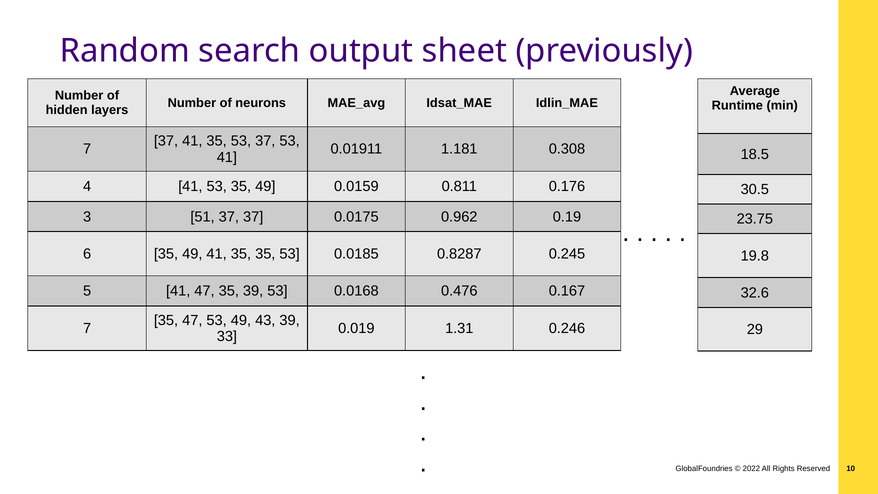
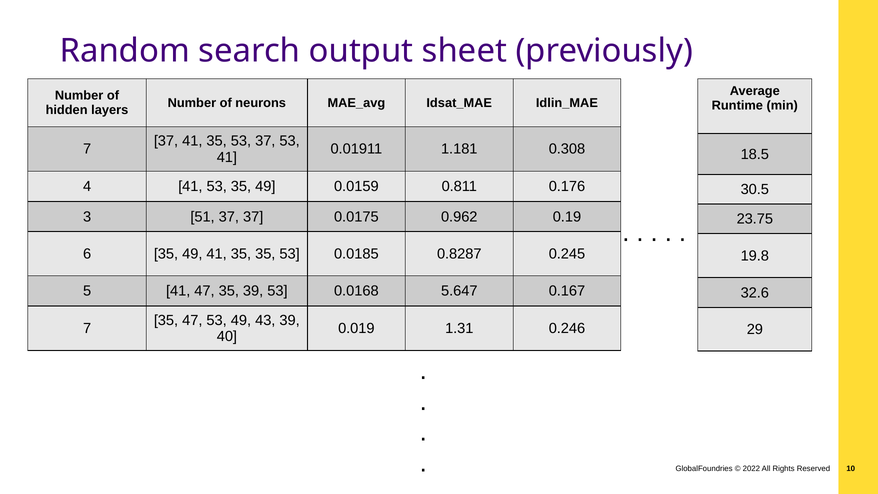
0.476: 0.476 -> 5.647
33: 33 -> 40
